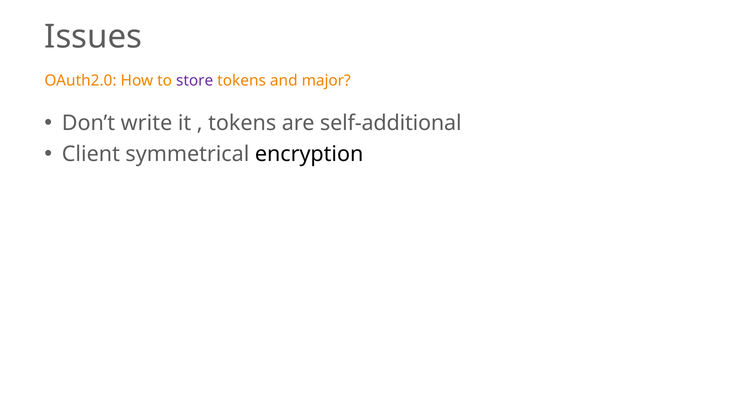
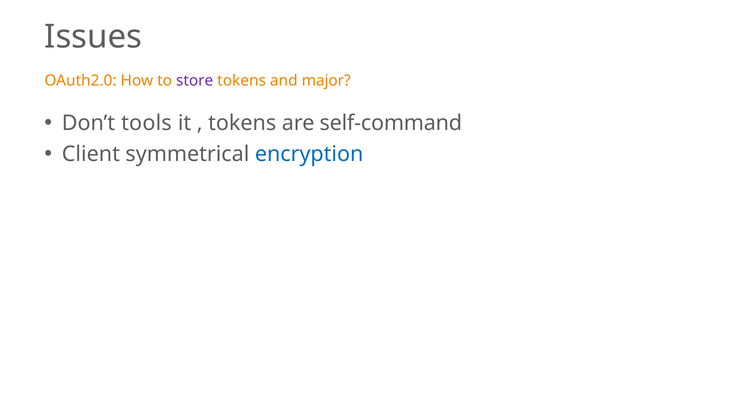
write: write -> tools
self-additional: self-additional -> self-command
encryption colour: black -> blue
